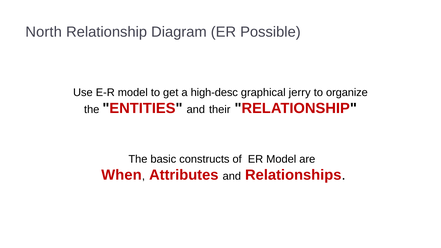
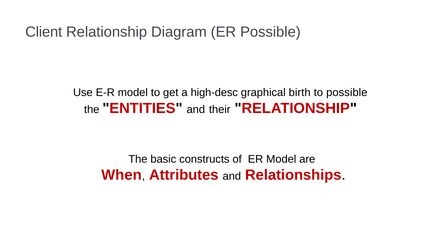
North: North -> Client
jerry: jerry -> birth
to organize: organize -> possible
